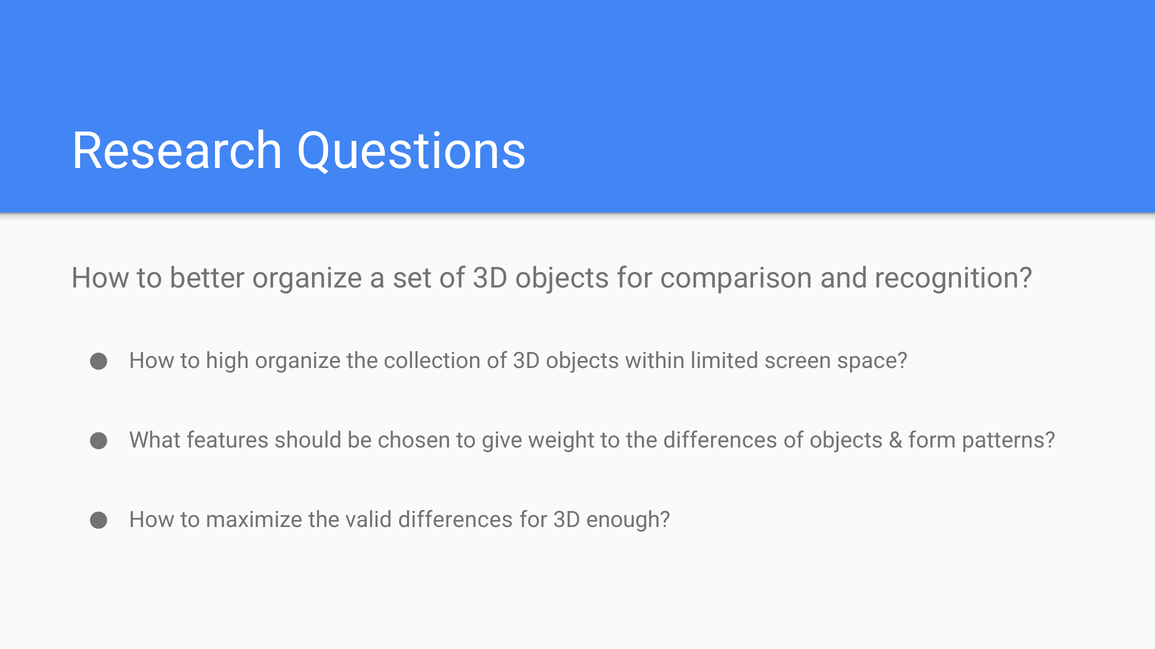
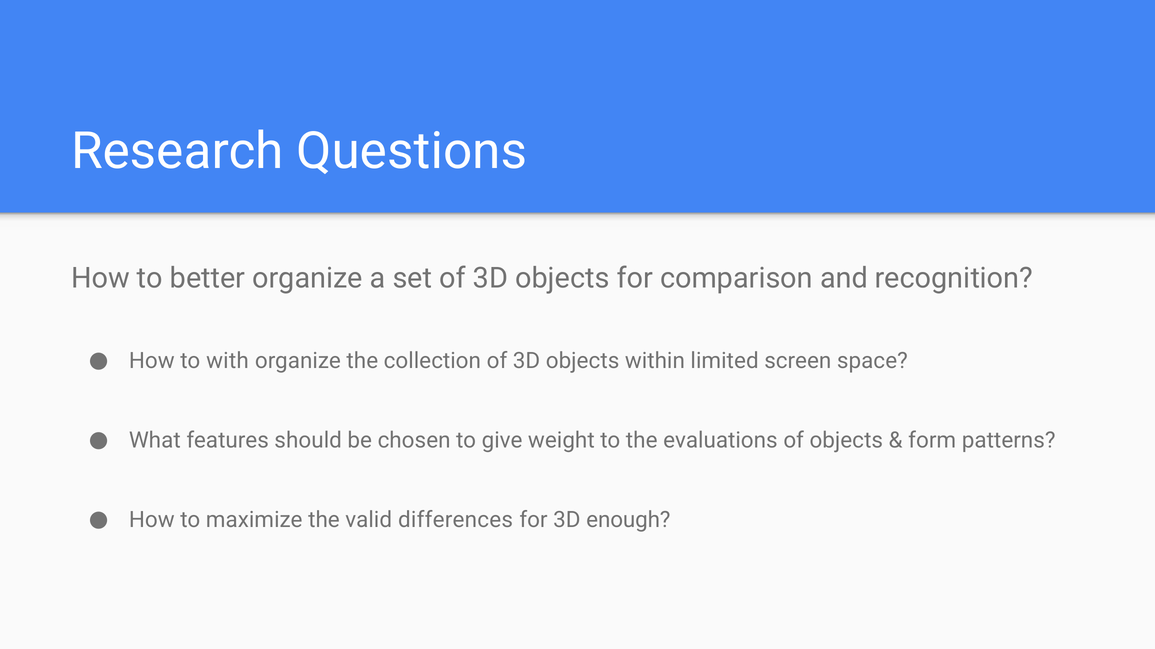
high: high -> with
the differences: differences -> evaluations
